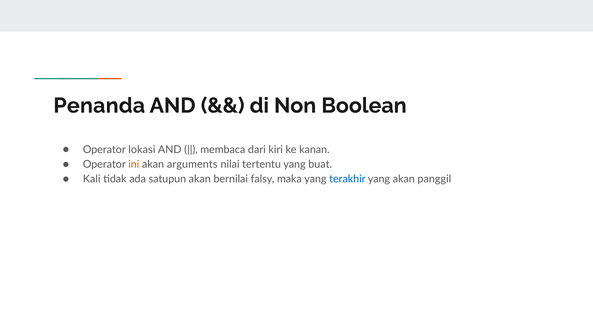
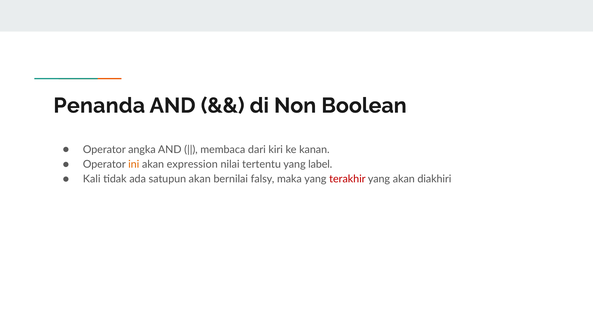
lokasi: lokasi -> angka
arguments: arguments -> expression
buat: buat -> label
terakhir colour: blue -> red
panggil: panggil -> diakhiri
